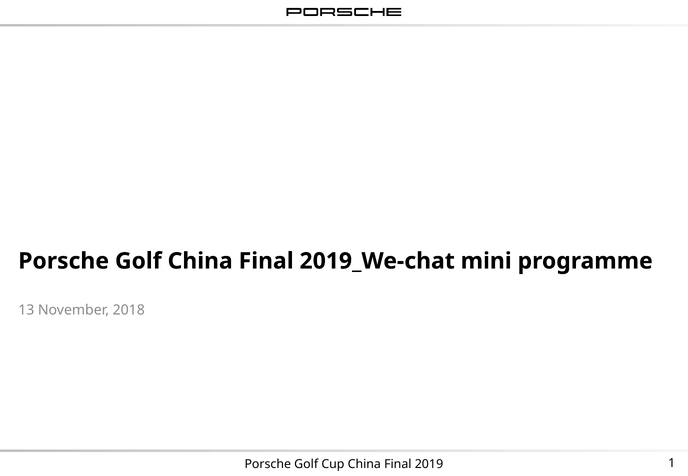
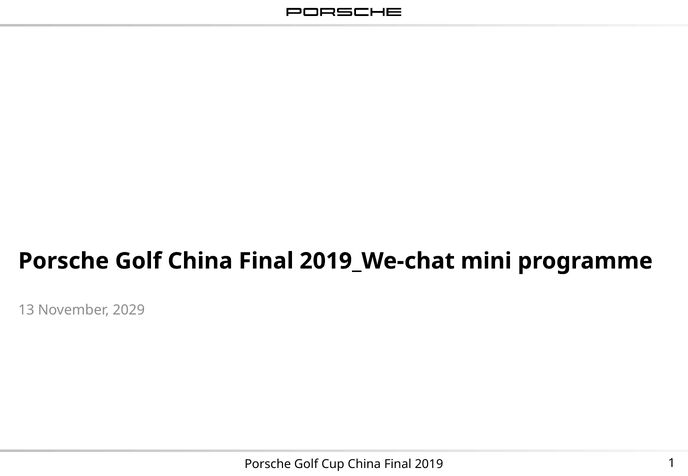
2018: 2018 -> 2029
